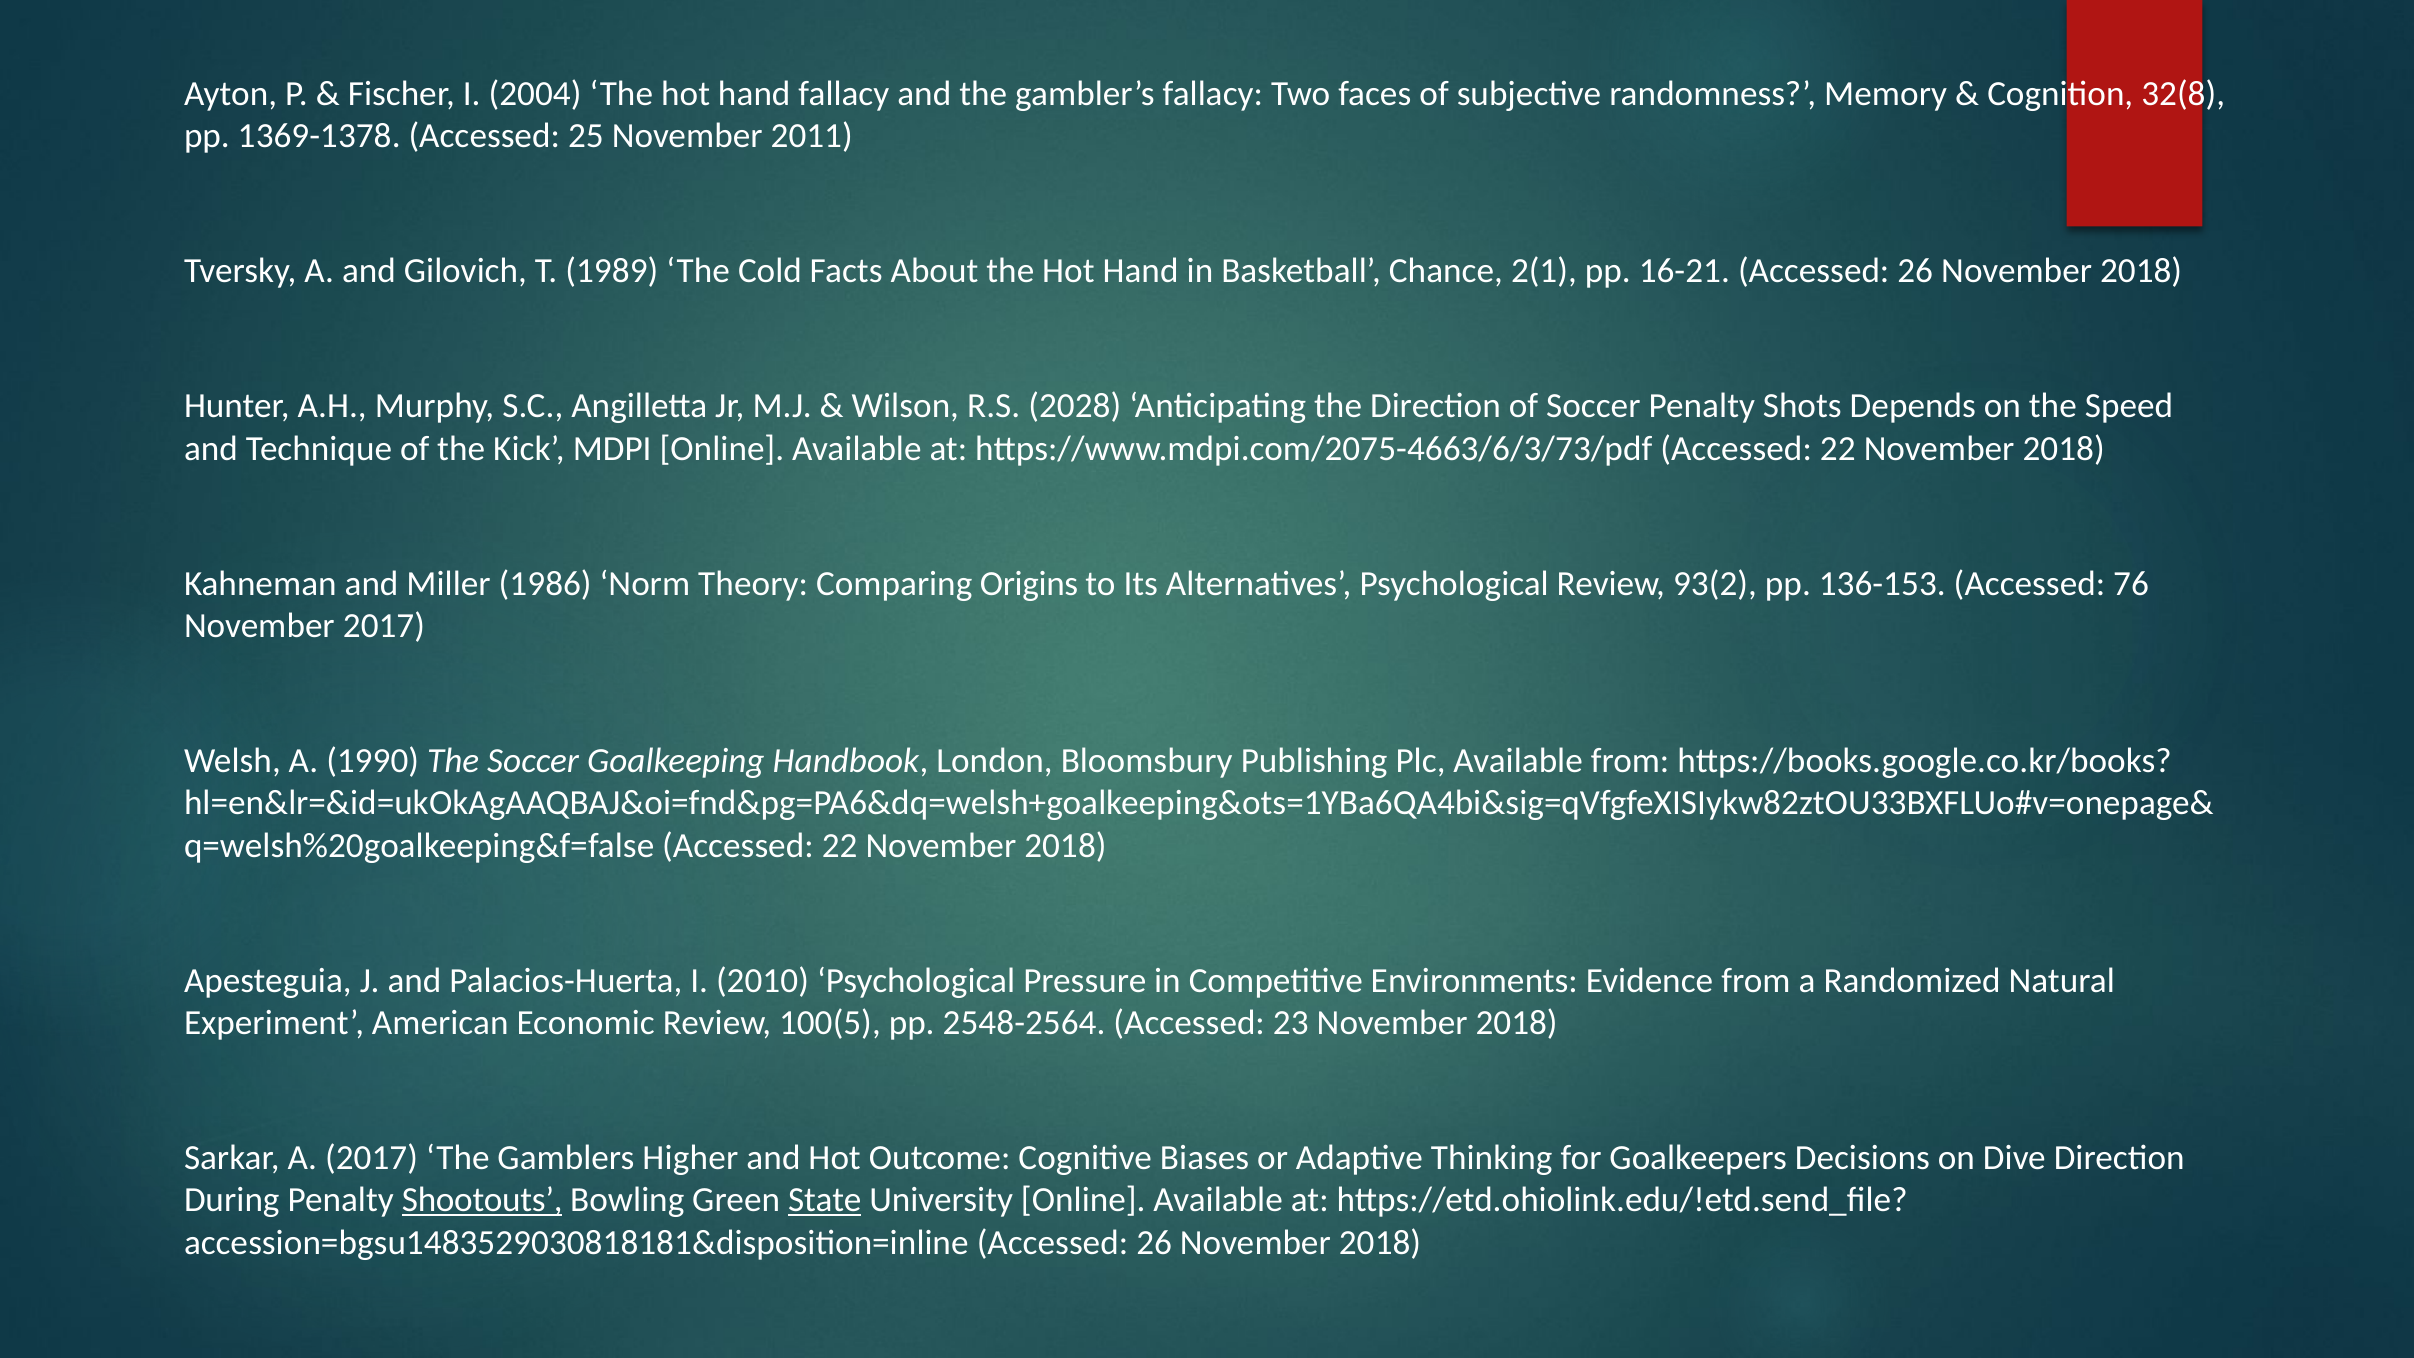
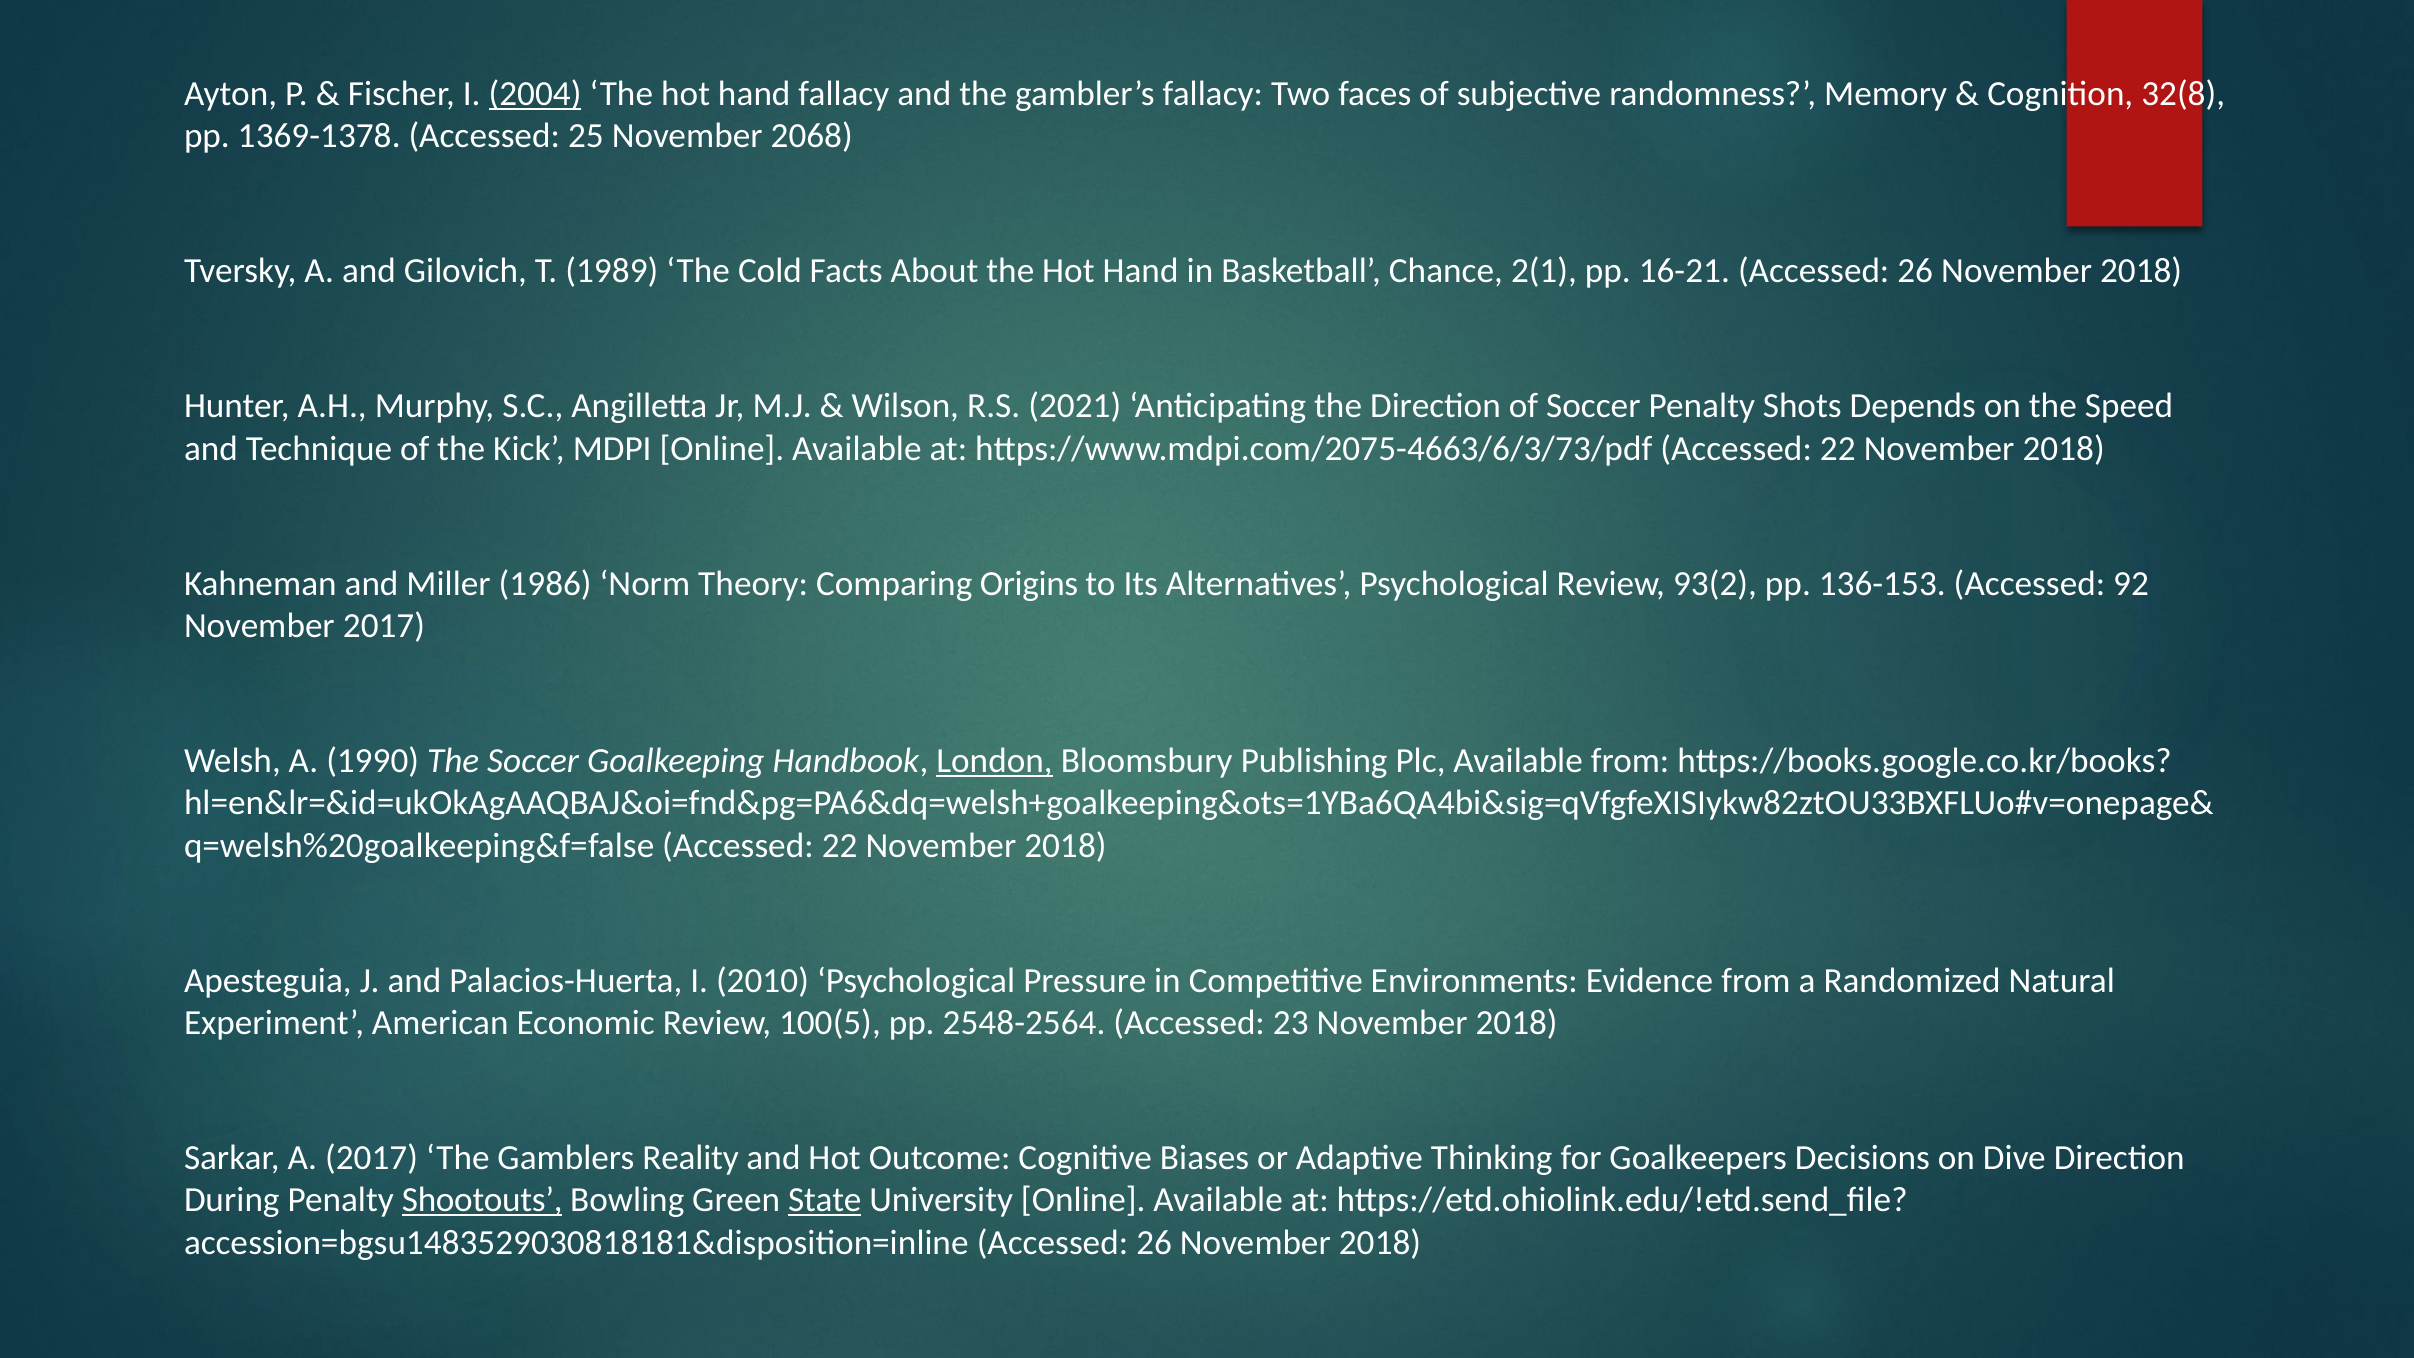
2004 underline: none -> present
2011: 2011 -> 2068
2028: 2028 -> 2021
76: 76 -> 92
London underline: none -> present
Higher: Higher -> Reality
